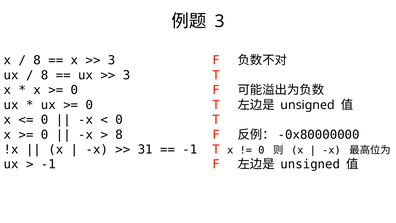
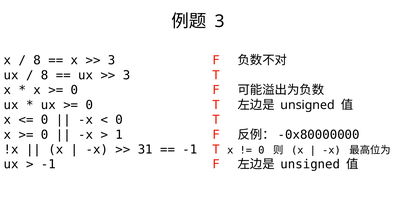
8 at (119, 135): 8 -> 1
